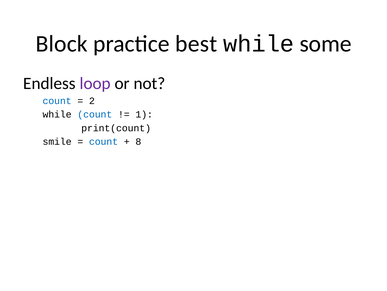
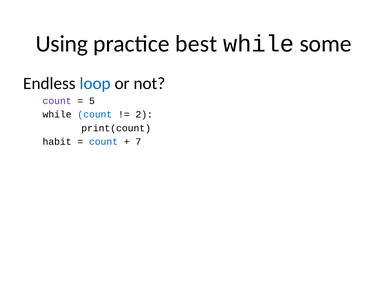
Block: Block -> Using
loop colour: purple -> blue
count at (57, 101) colour: blue -> purple
2: 2 -> 5
1: 1 -> 2
smile: smile -> habit
8: 8 -> 7
